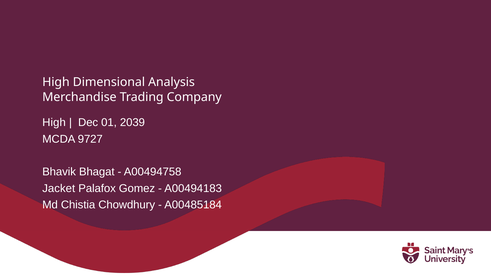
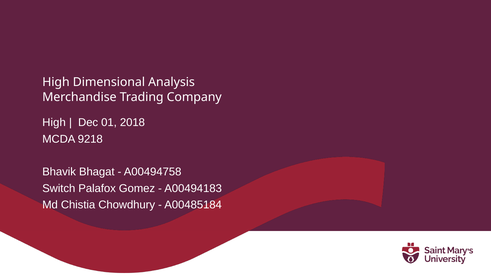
2039: 2039 -> 2018
9727: 9727 -> 9218
Jacket: Jacket -> Switch
